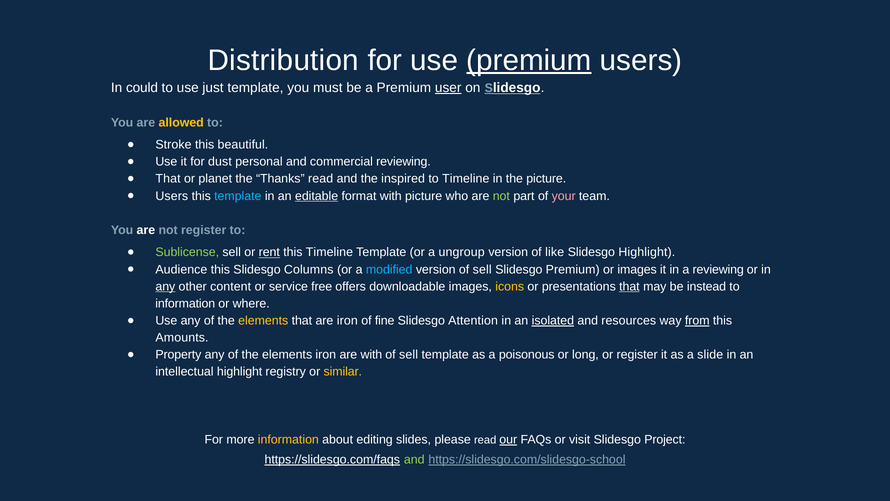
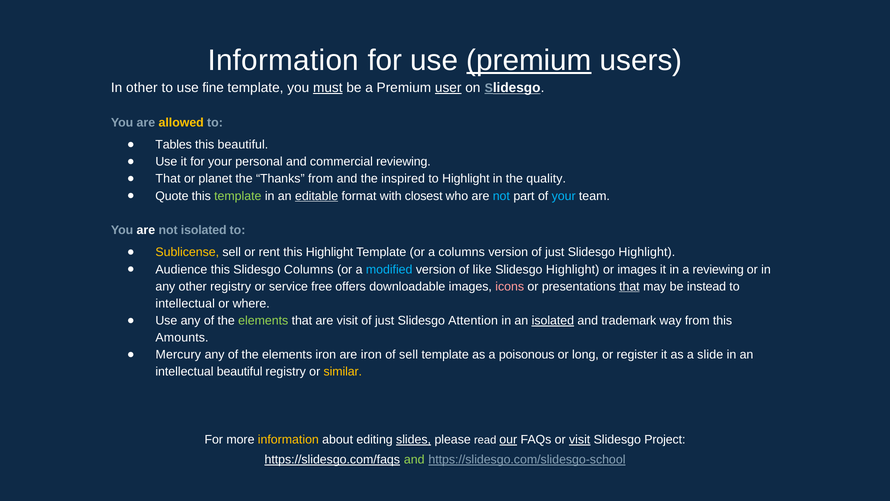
Distribution at (283, 60): Distribution -> Information
In could: could -> other
just: just -> fine
must underline: none -> present
Stroke: Stroke -> Tables
for dust: dust -> your
Thanks read: read -> from
to Timeline: Timeline -> Highlight
the picture: picture -> quality
Users at (172, 196): Users -> Quote
template at (238, 196) colour: light blue -> light green
with picture: picture -> closest
not at (501, 196) colour: light green -> light blue
your at (564, 196) colour: pink -> light blue
not register: register -> isolated
Sublicense colour: light green -> yellow
rent underline: present -> none
this Timeline: Timeline -> Highlight
a ungroup: ungroup -> columns
version of like: like -> just
version of sell: sell -> like
Premium at (573, 269): Premium -> Highlight
any at (165, 286) underline: present -> none
other content: content -> registry
icons colour: yellow -> pink
information at (185, 303): information -> intellectual
elements at (263, 320) colour: yellow -> light green
are iron: iron -> visit
fine at (385, 320): fine -> just
resources: resources -> trademark
from at (697, 320) underline: present -> none
Property: Property -> Mercury
are with: with -> iron
intellectual highlight: highlight -> beautiful
slides underline: none -> present
visit at (580, 439) underline: none -> present
